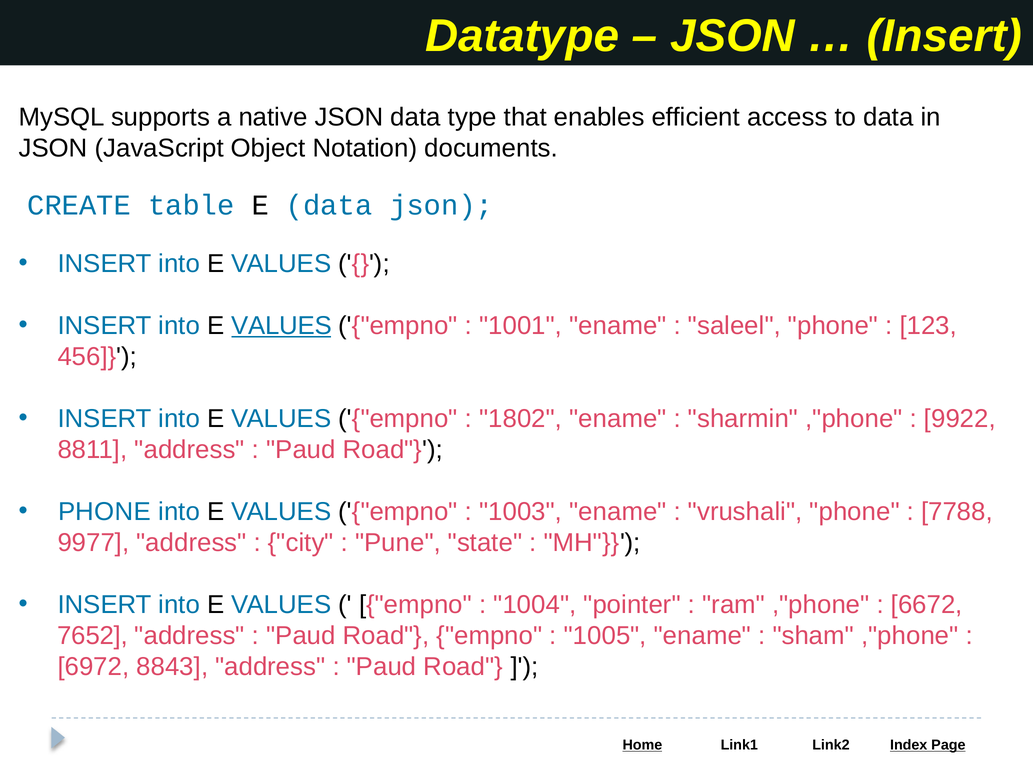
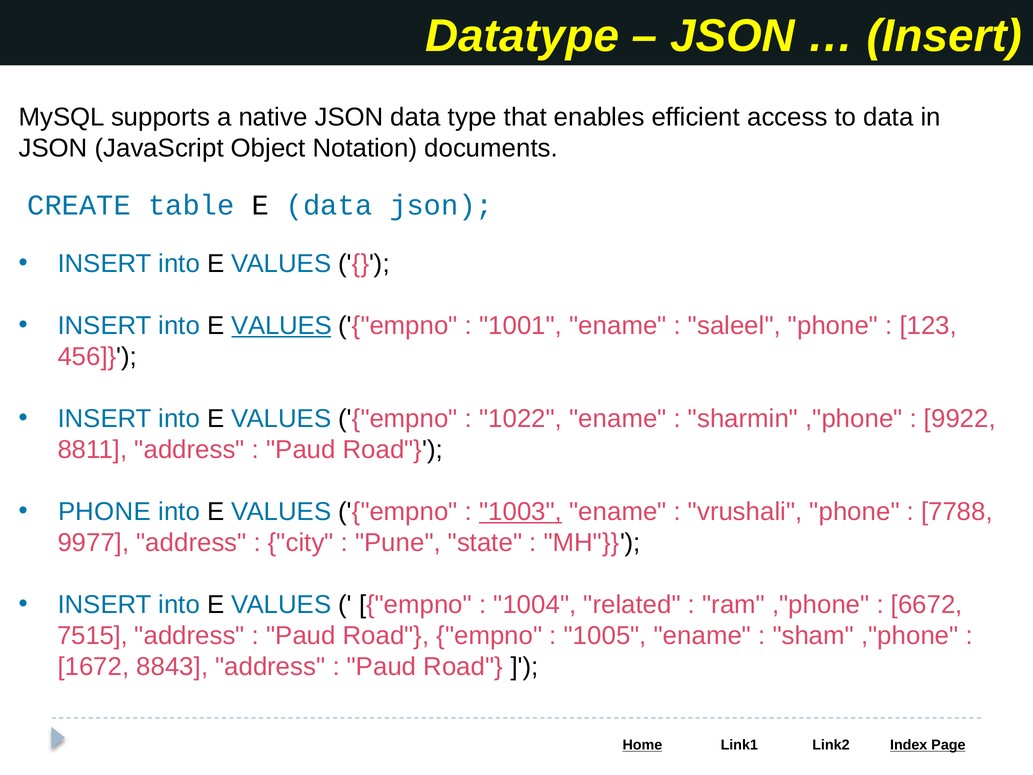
1802: 1802 -> 1022
1003 underline: none -> present
pointer: pointer -> related
7652: 7652 -> 7515
6972: 6972 -> 1672
